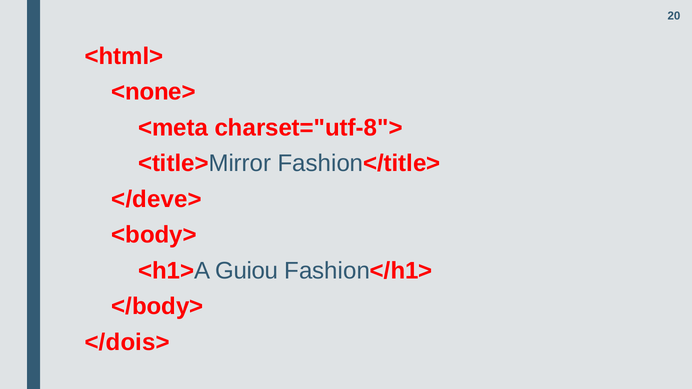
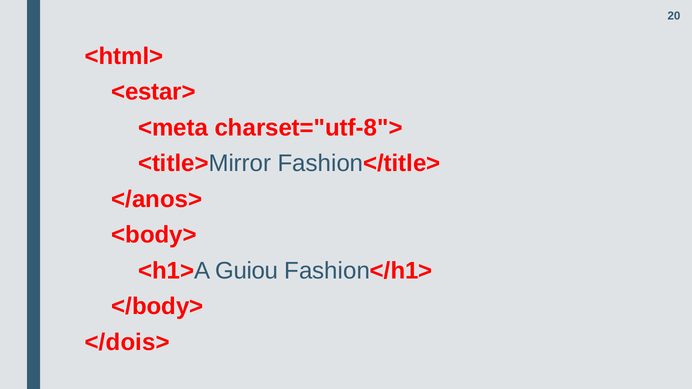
<none>: <none> -> <estar>
</deve>: </deve> -> </anos>
